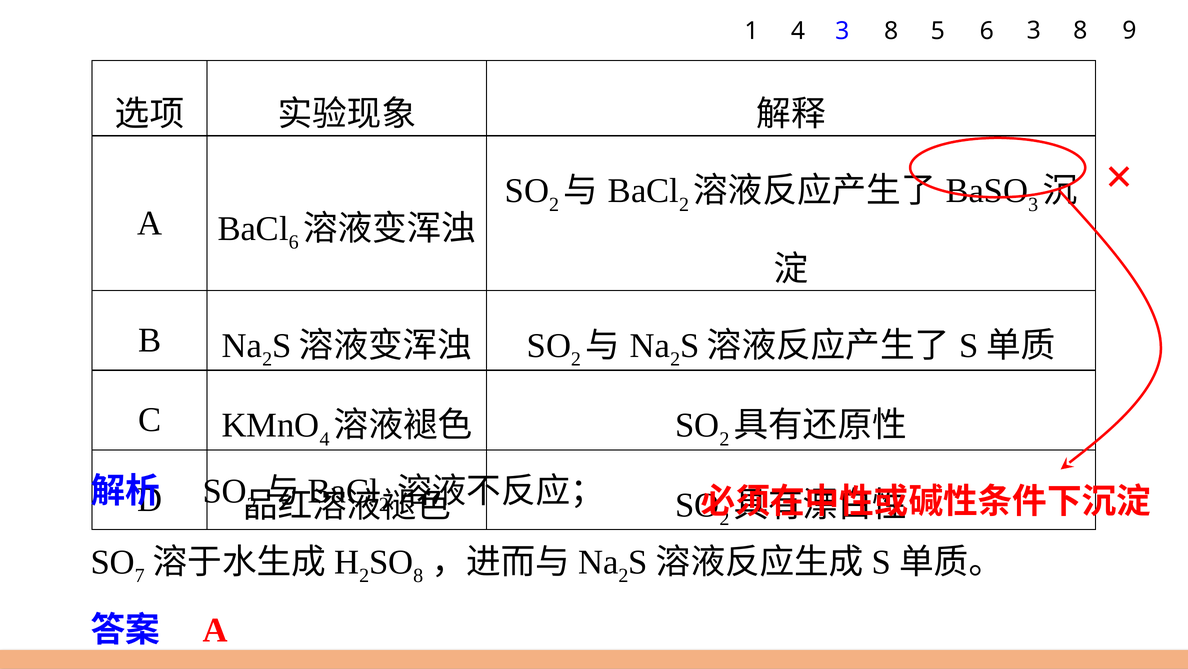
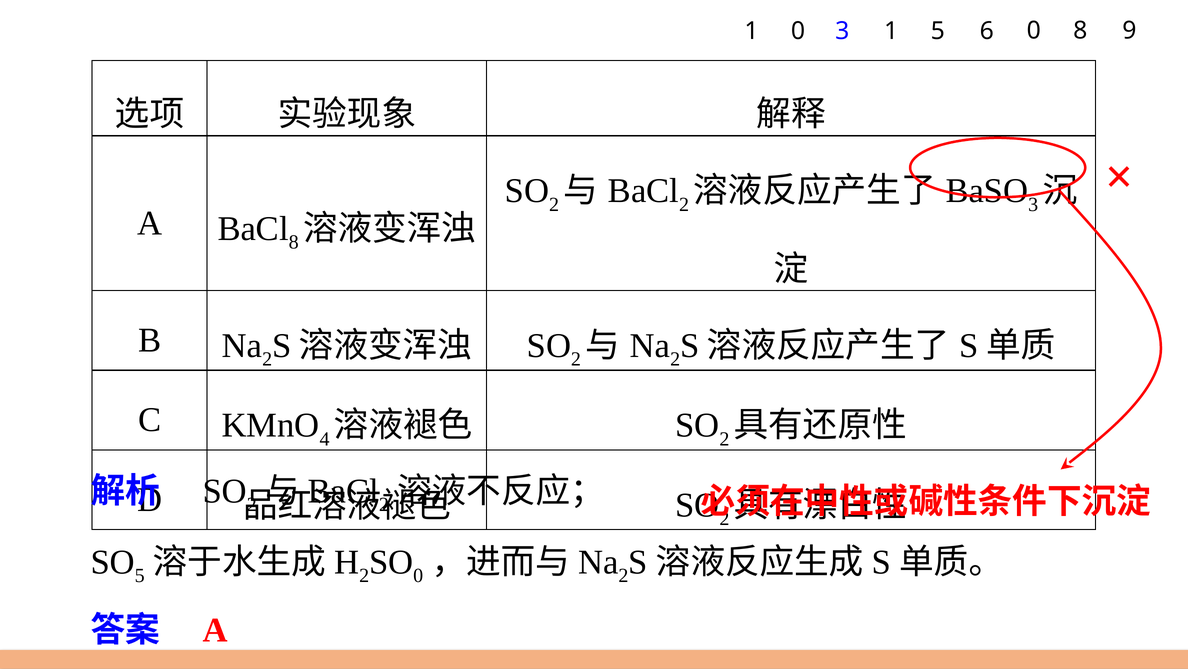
1 4: 4 -> 0
8 at (891, 31): 8 -> 1
6 3: 3 -> 0
6 at (294, 242): 6 -> 8
7 at (140, 575): 7 -> 5
8 at (418, 575): 8 -> 0
